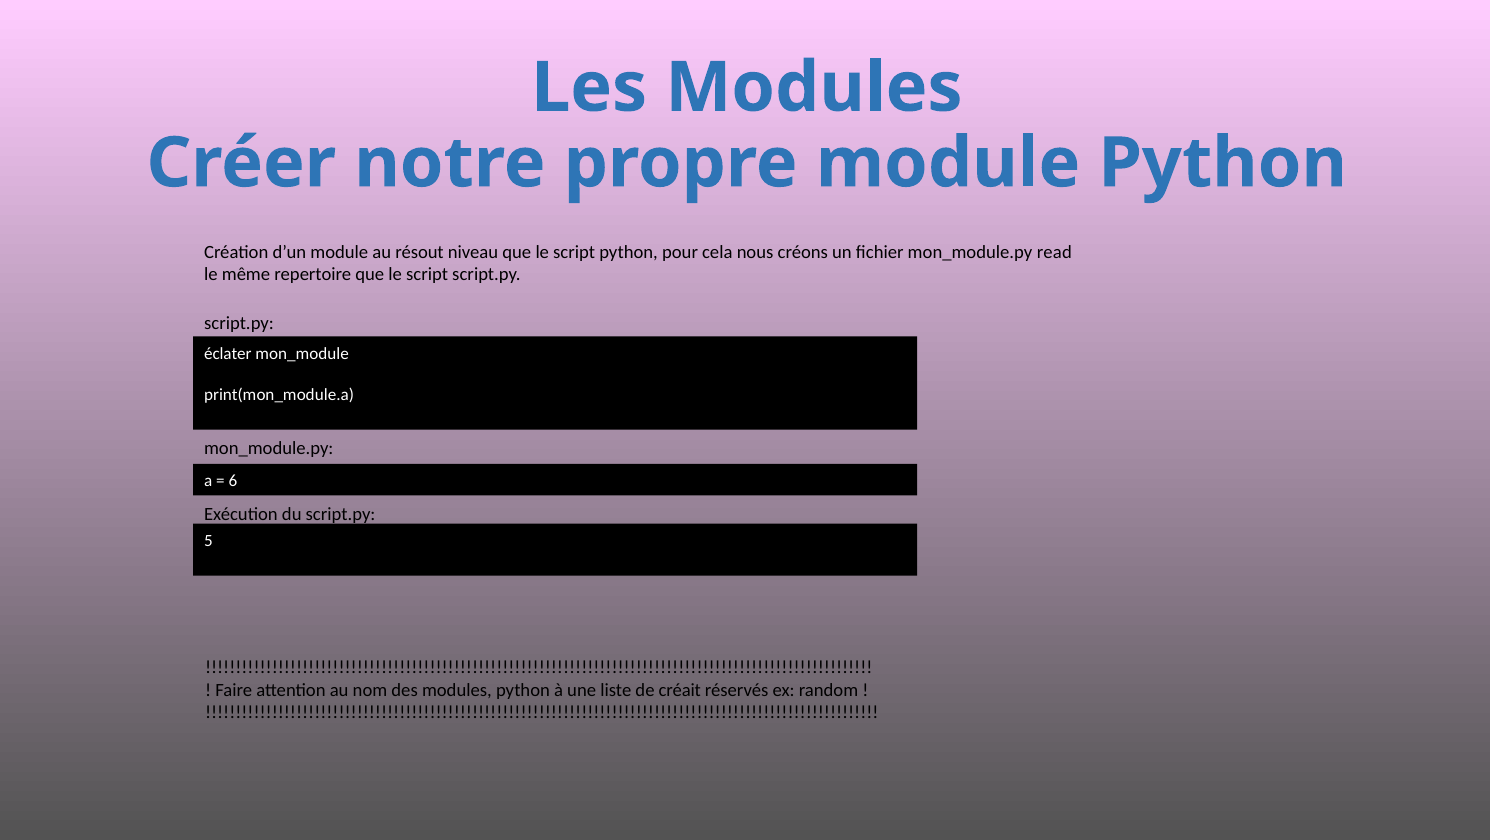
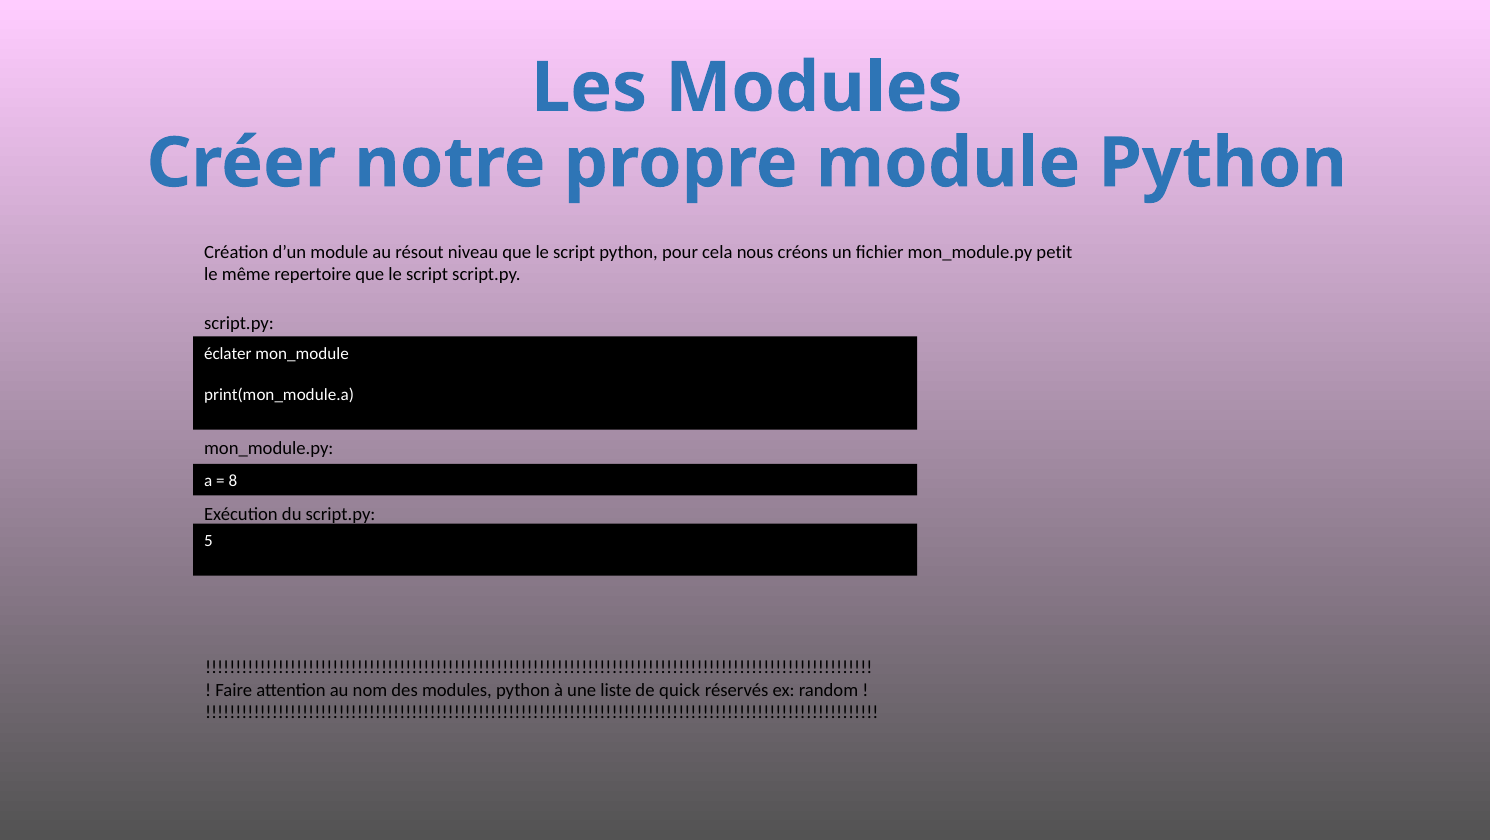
read: read -> petit
6: 6 -> 8
créait: créait -> quick
